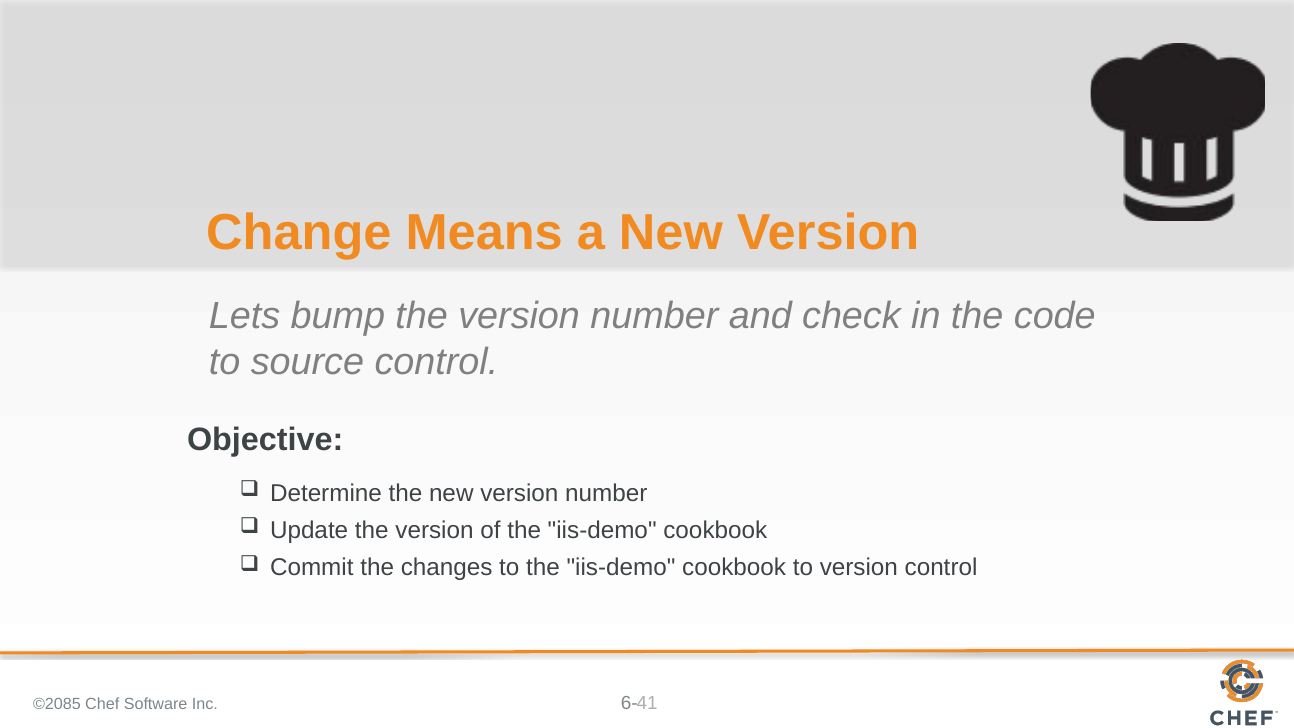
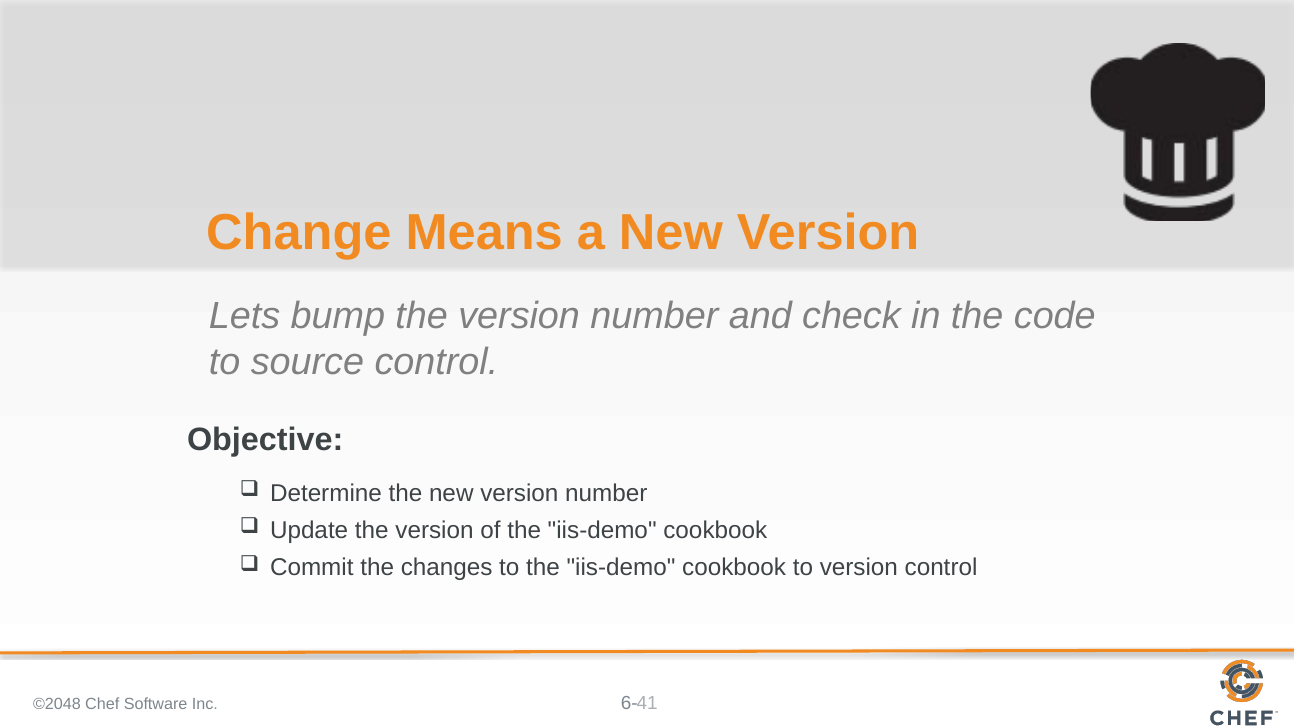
©2085: ©2085 -> ©2048
